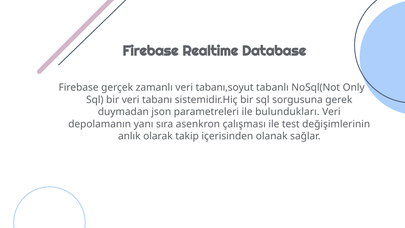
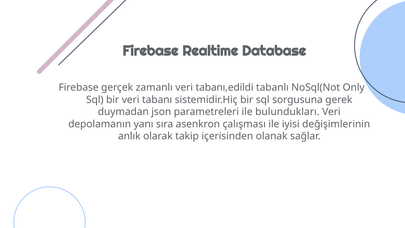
tabanı,soyut: tabanı,soyut -> tabanı,edildi
test: test -> iyisi
